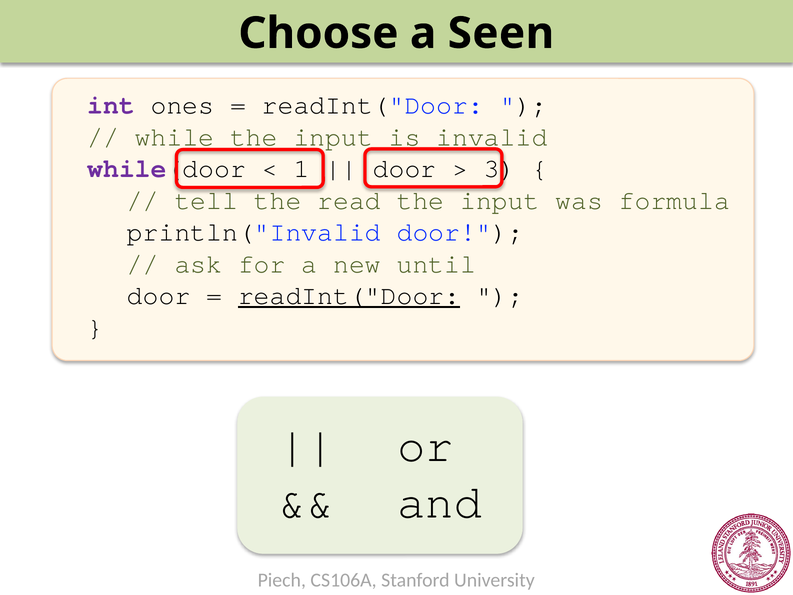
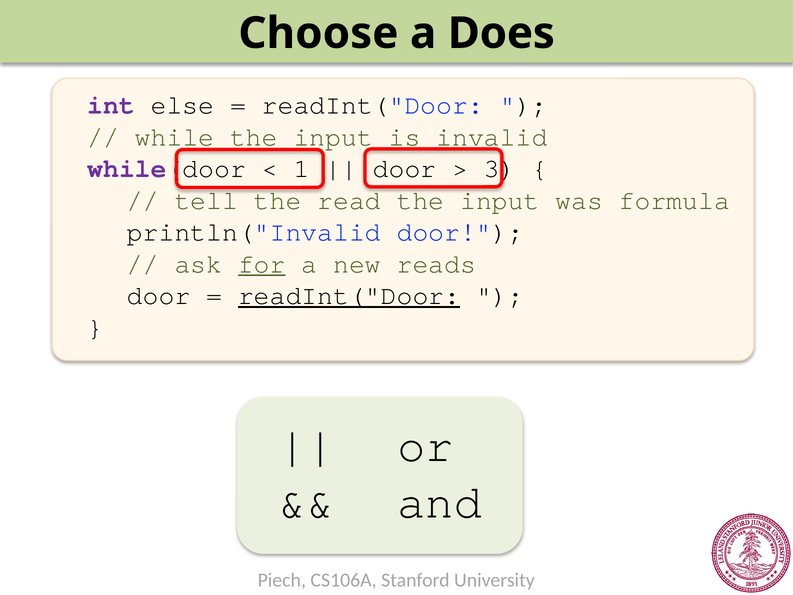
Seen: Seen -> Does
ones: ones -> else
for underline: none -> present
until: until -> reads
